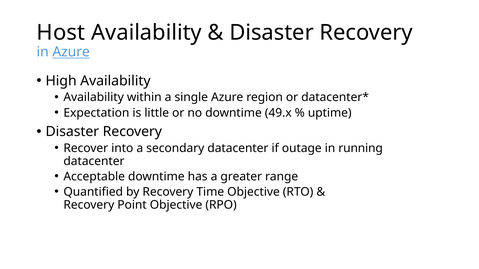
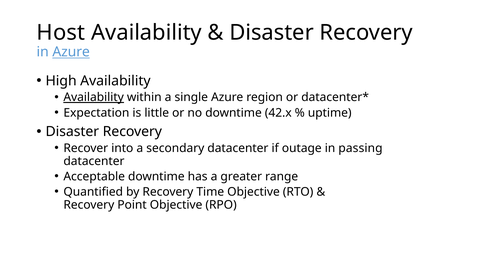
Availability at (94, 97) underline: none -> present
49.x: 49.x -> 42.x
running: running -> passing
